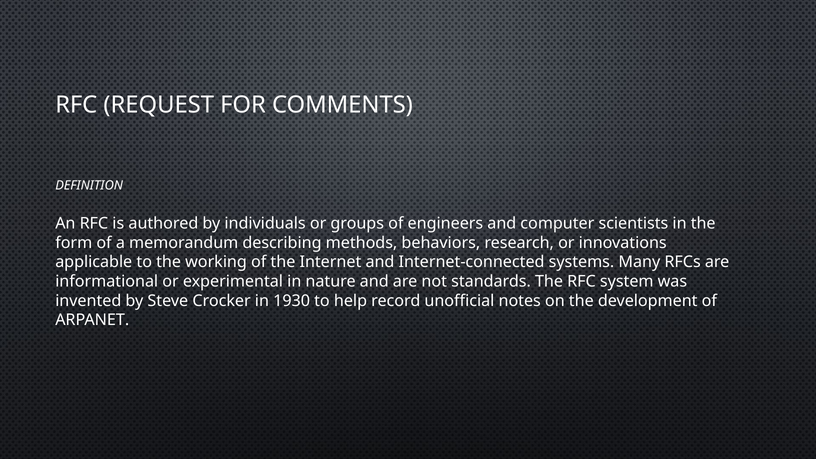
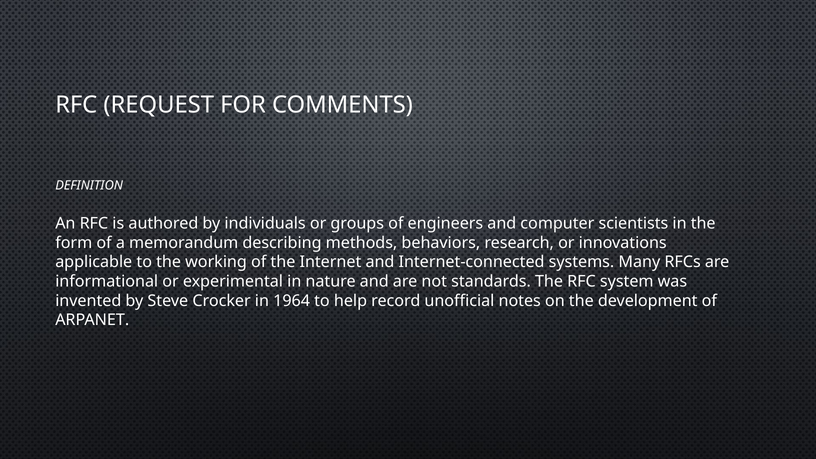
1930: 1930 -> 1964
